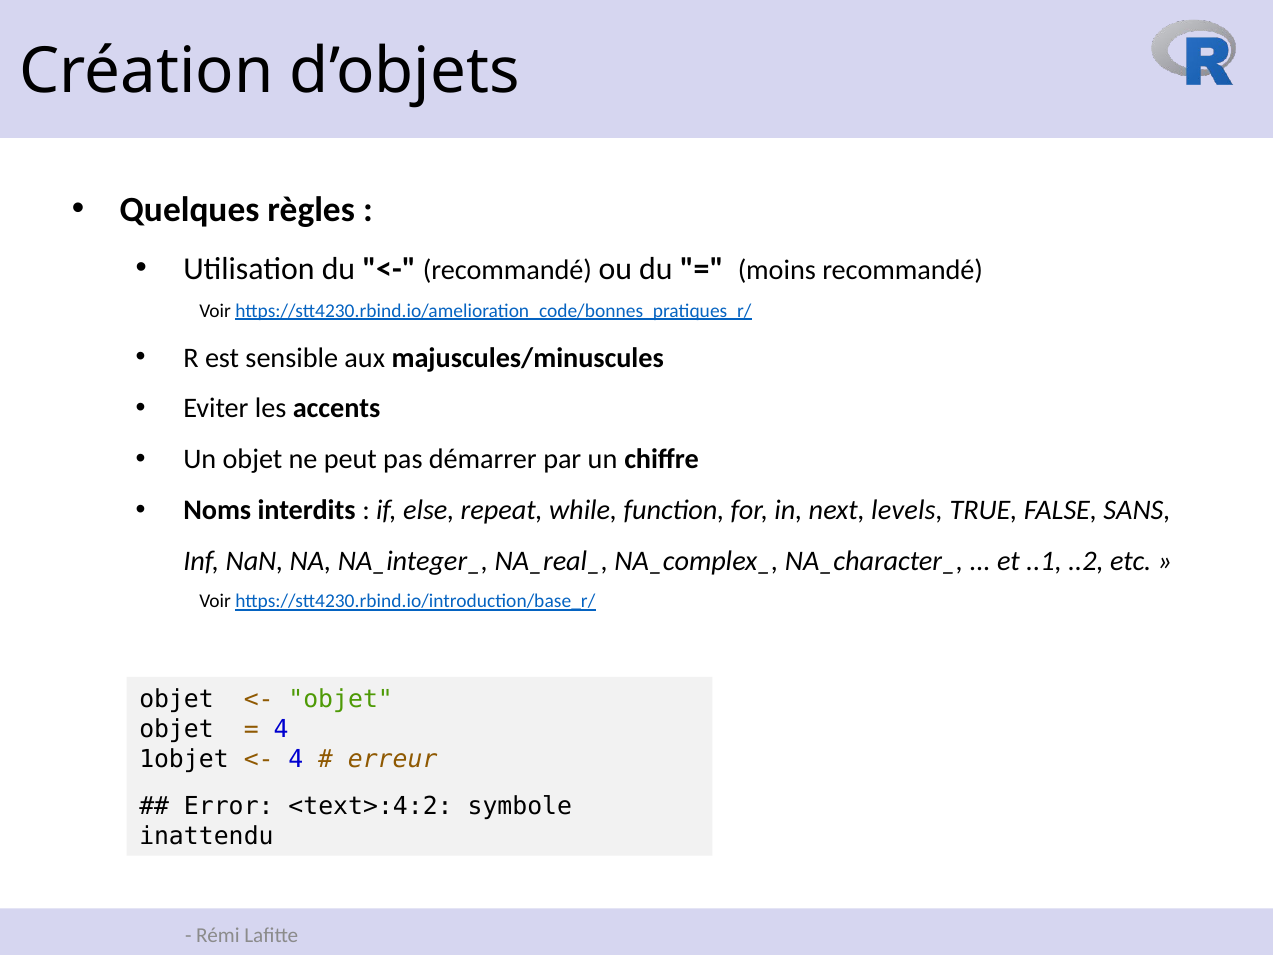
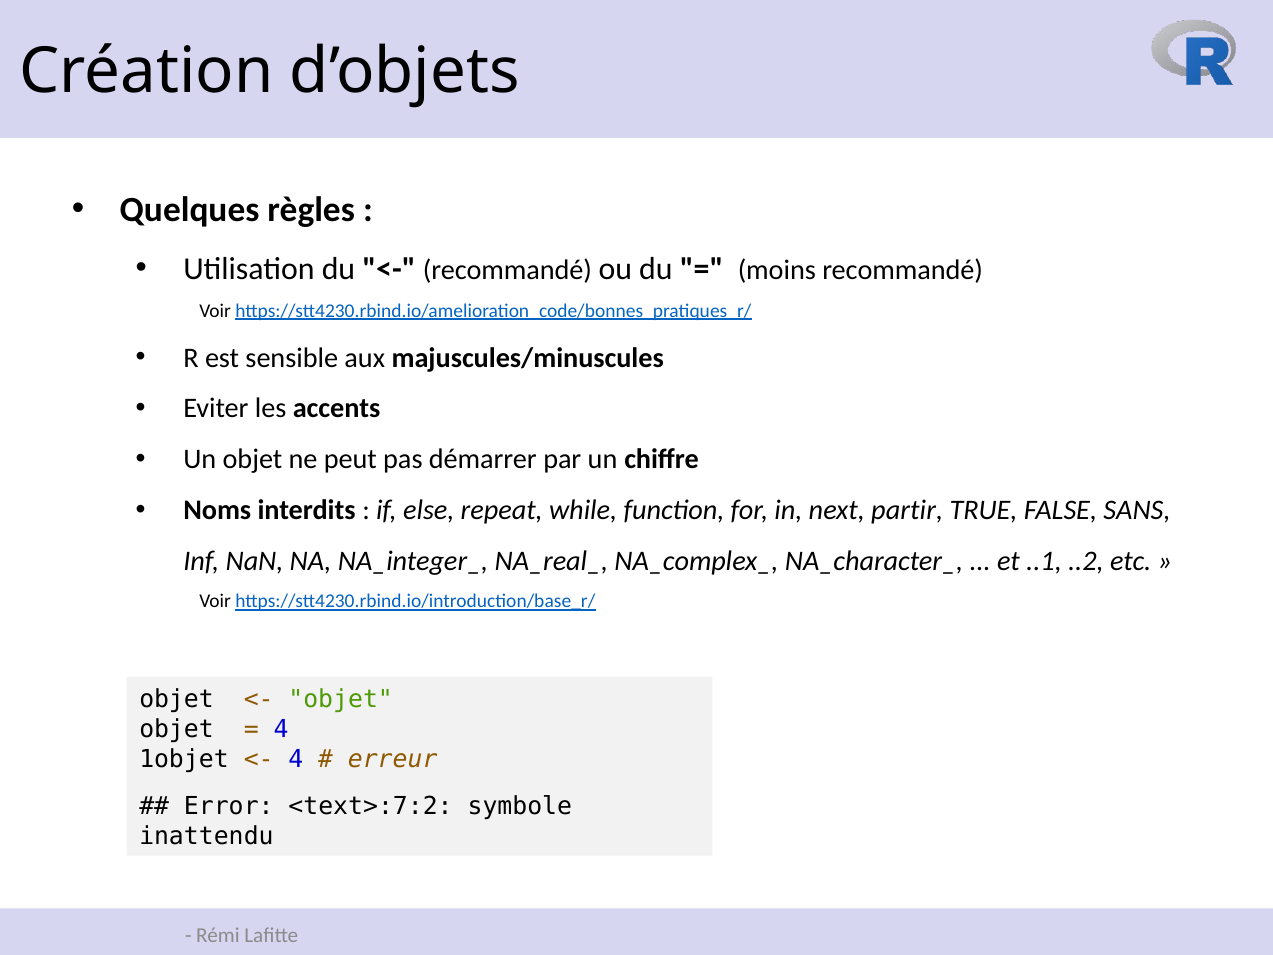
levels: levels -> partir
<text>:4:2: <text>:4:2 -> <text>:7:2
